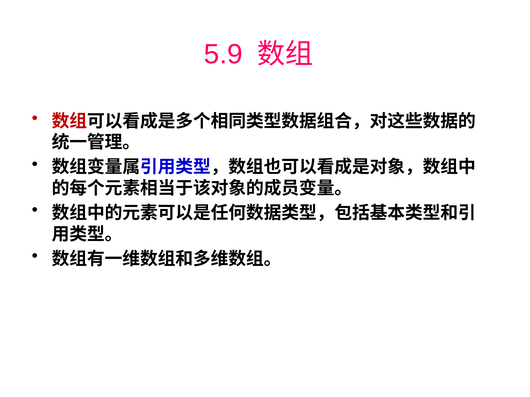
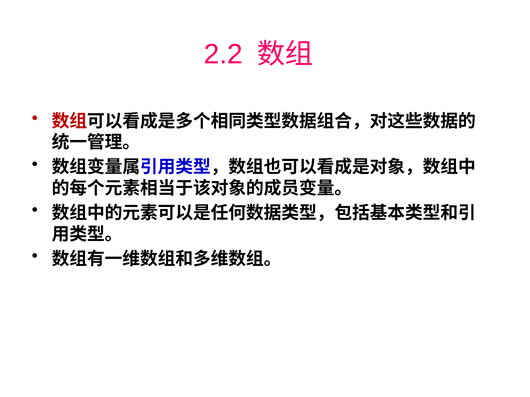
5.9: 5.9 -> 2.2
